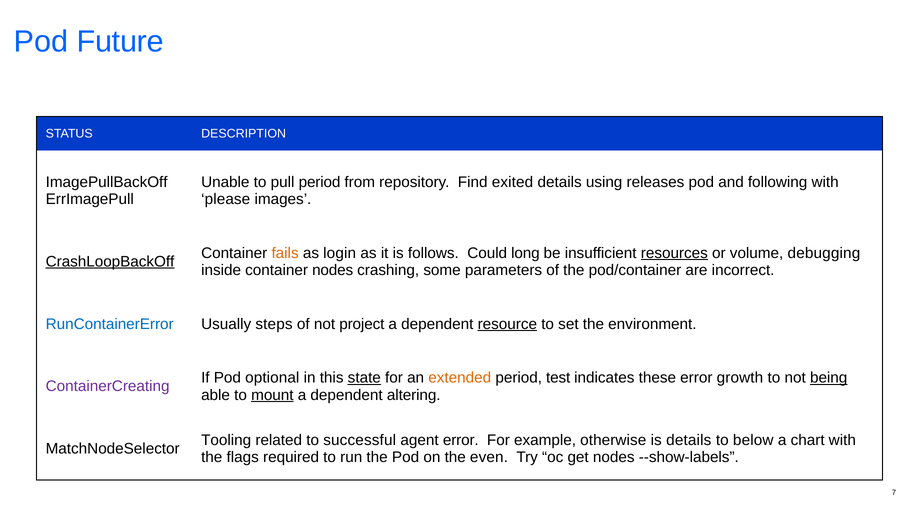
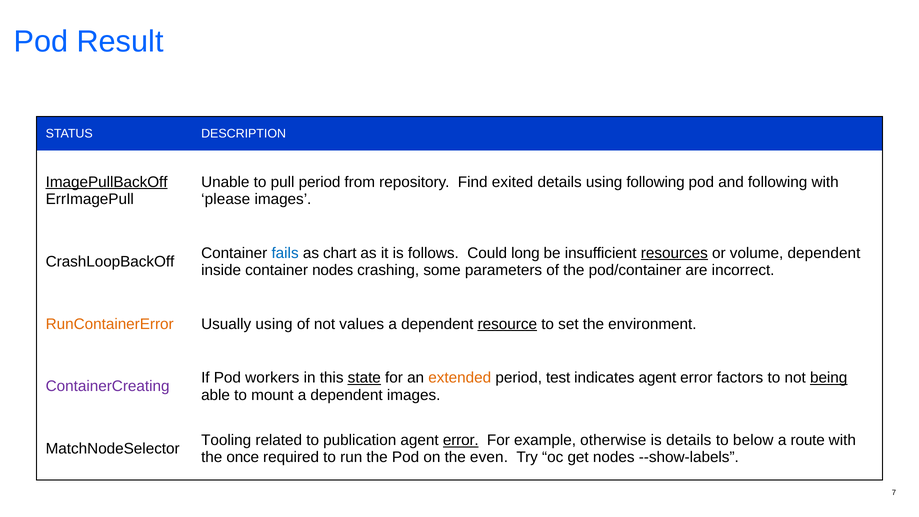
Future: Future -> Result
ImagePullBackOff underline: none -> present
using releases: releases -> following
fails colour: orange -> blue
login: login -> chart
volume debugging: debugging -> dependent
CrashLoopBackOff underline: present -> none
RunContainerError colour: blue -> orange
Usually steps: steps -> using
project: project -> values
optional: optional -> workers
indicates these: these -> agent
growth: growth -> factors
mount underline: present -> none
dependent altering: altering -> images
successful: successful -> publication
error at (461, 440) underline: none -> present
chart: chart -> route
flags: flags -> once
